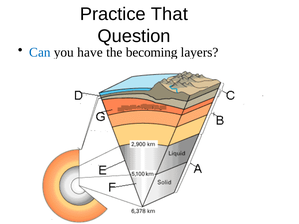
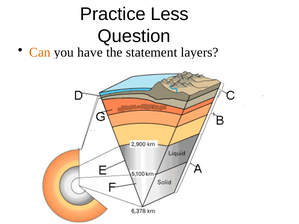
That: That -> Less
Can colour: blue -> orange
becoming: becoming -> statement
